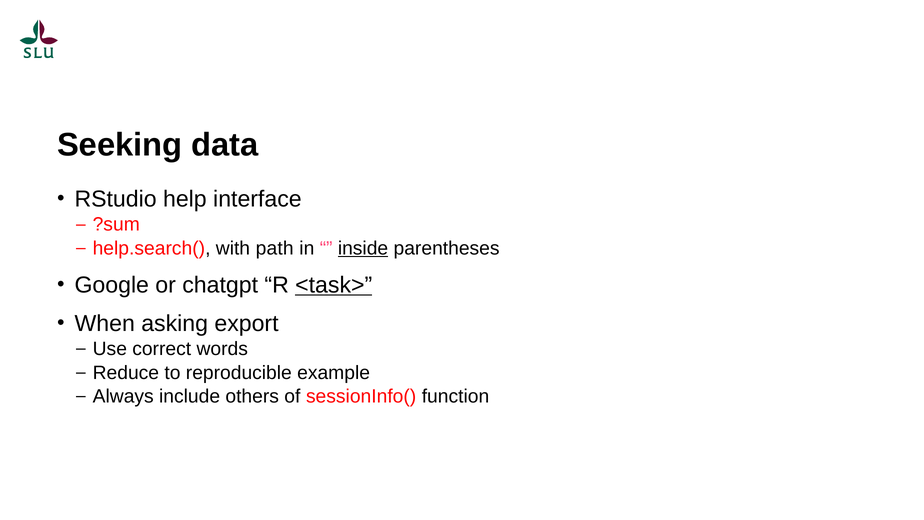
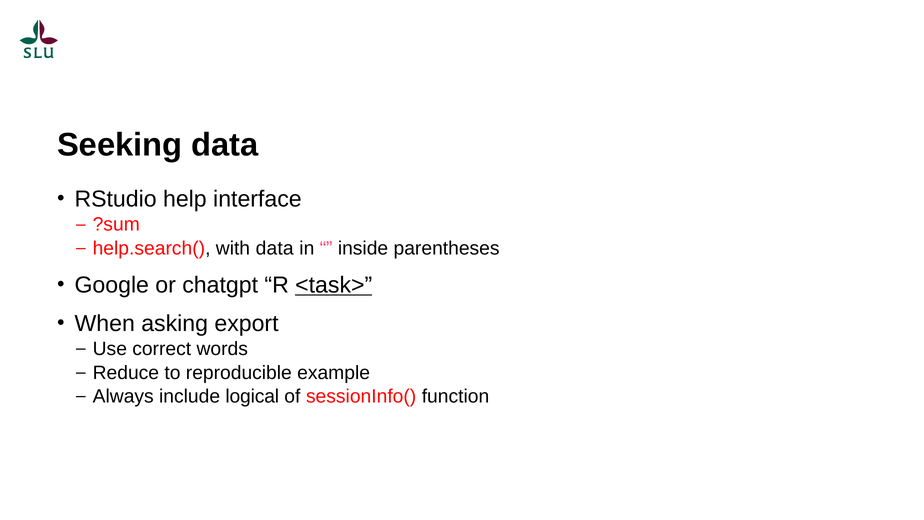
with path: path -> data
inside underline: present -> none
others: others -> logical
